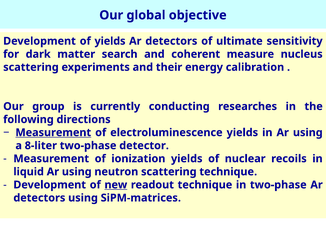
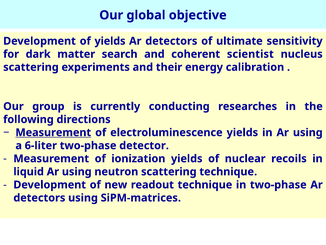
measure: measure -> scientist
8-liter: 8-liter -> 6-liter
new underline: present -> none
